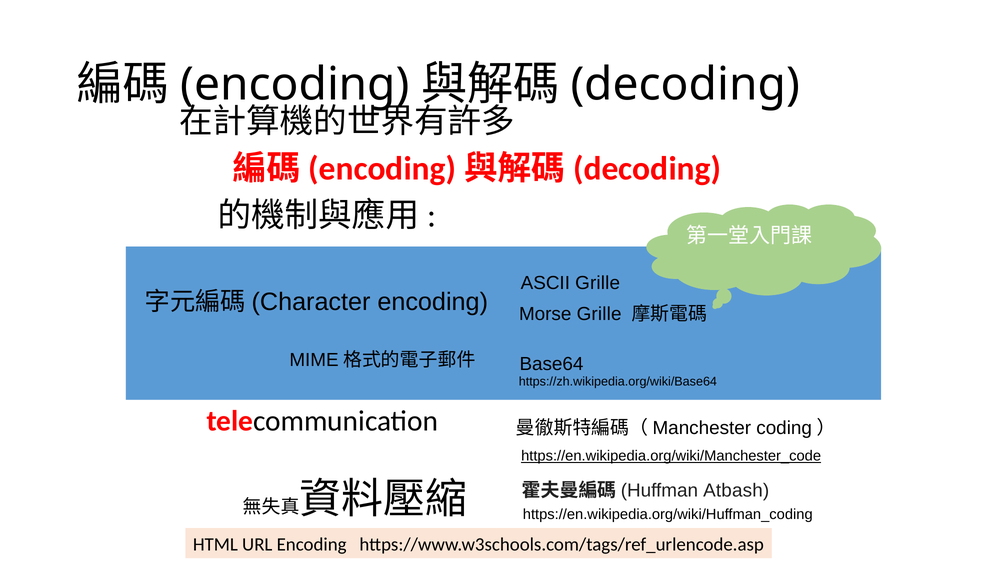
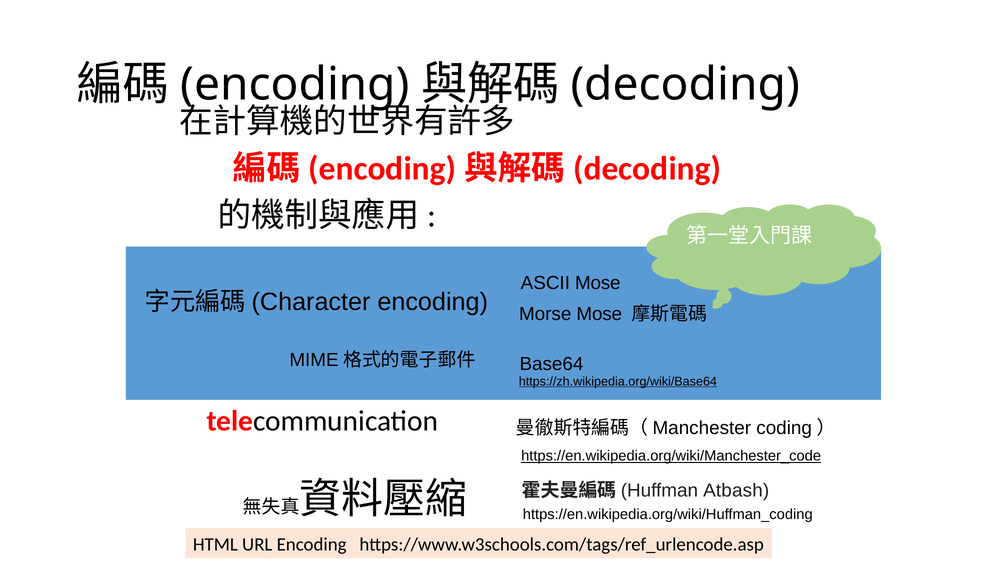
ASCII Grille: Grille -> Mose
Morse Grille: Grille -> Mose
https://zh.wikipedia.org/wiki/Base64 underline: none -> present
